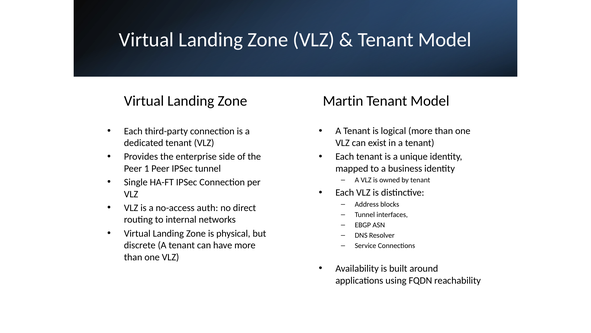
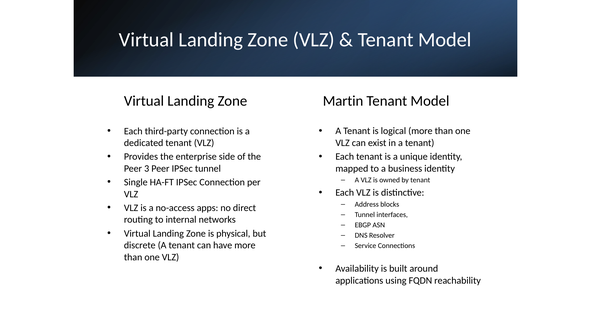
1: 1 -> 3
auth: auth -> apps
